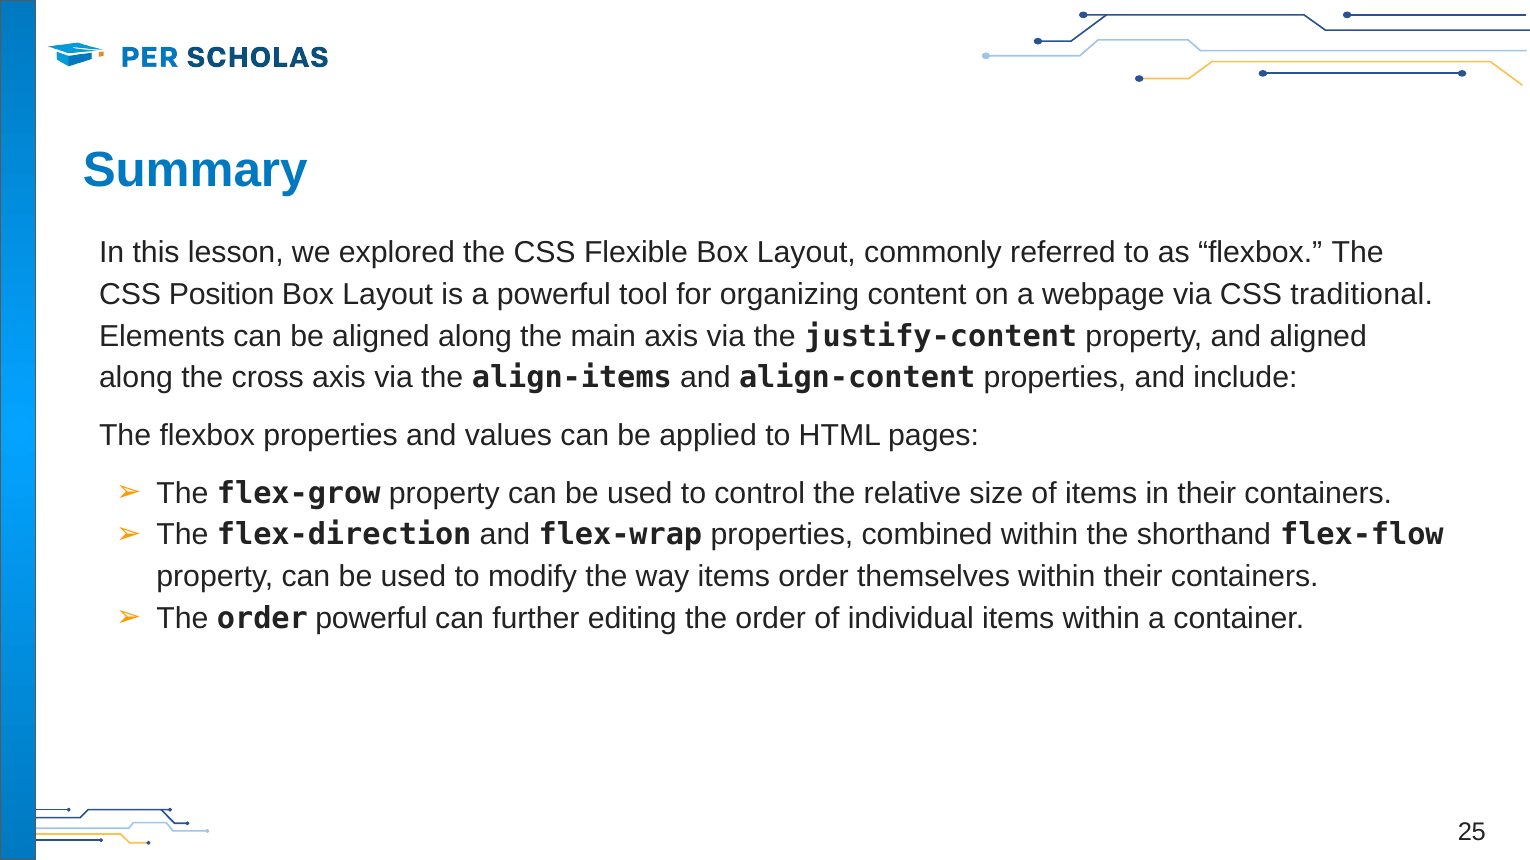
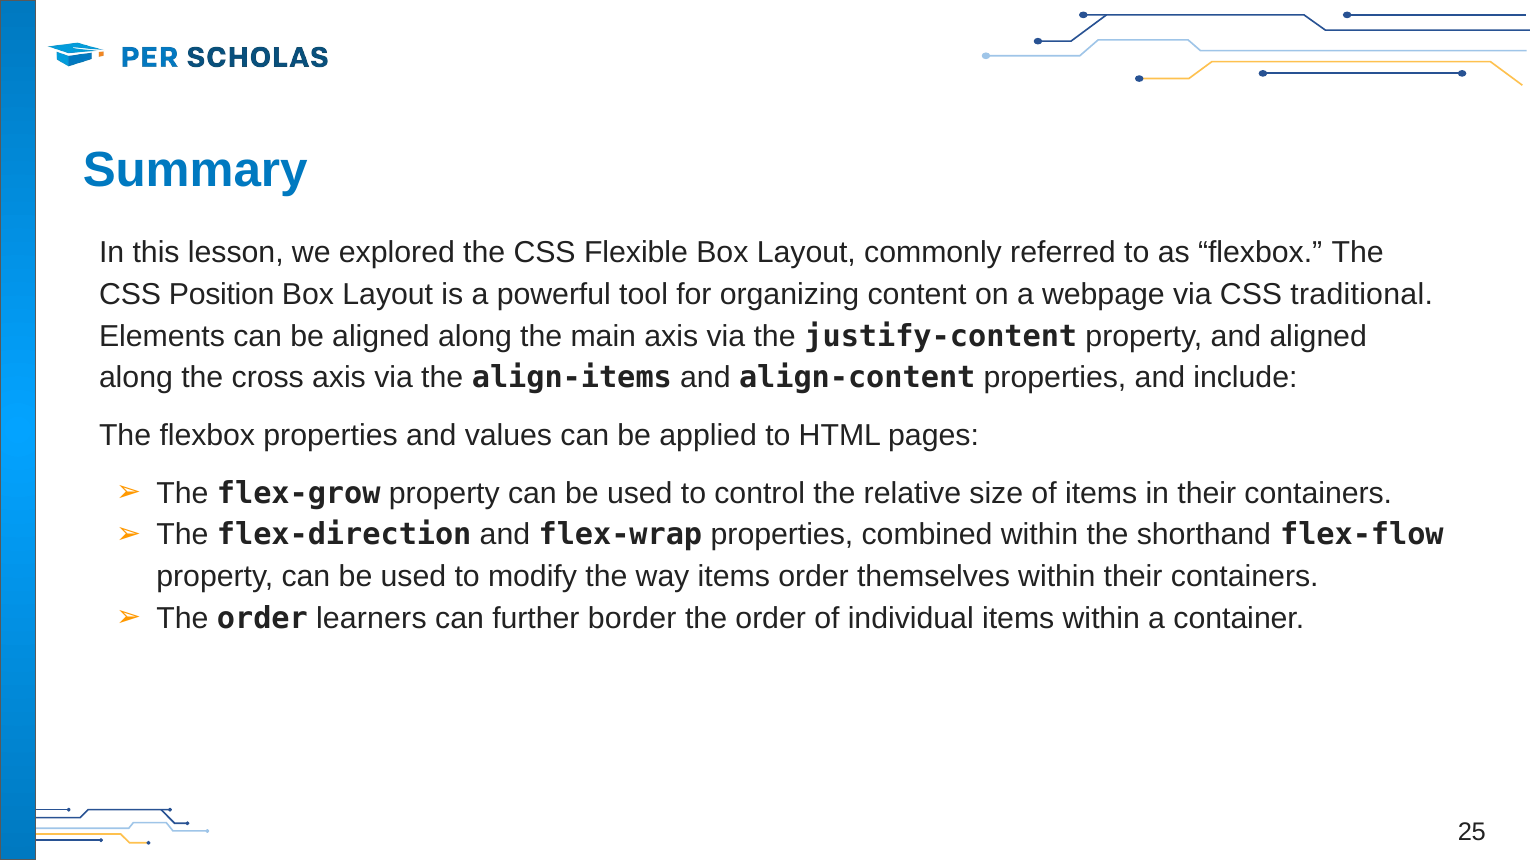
order powerful: powerful -> learners
editing: editing -> border
